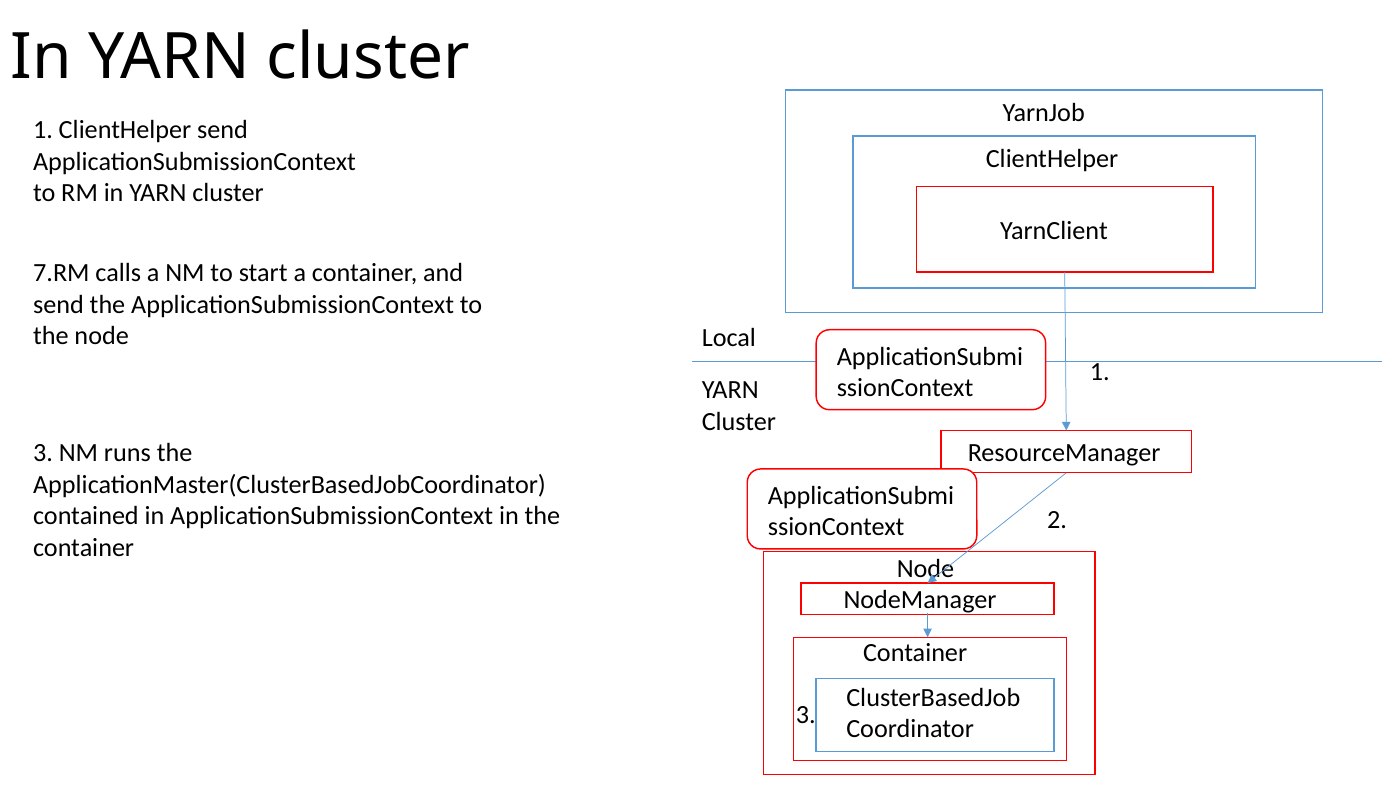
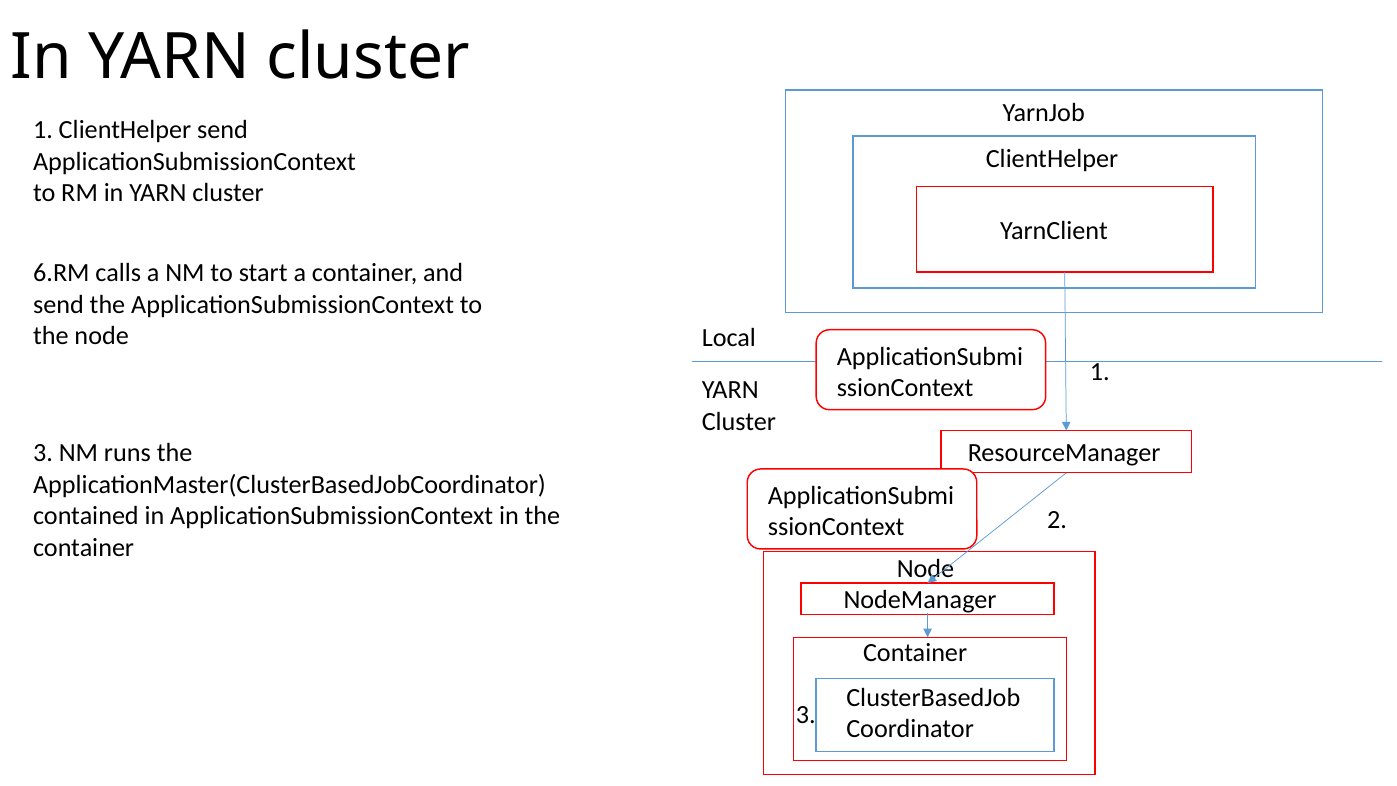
7.RM: 7.RM -> 6.RM
